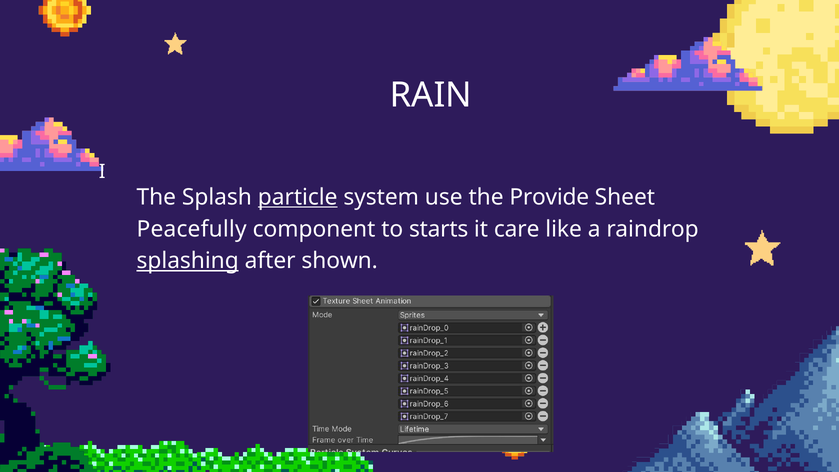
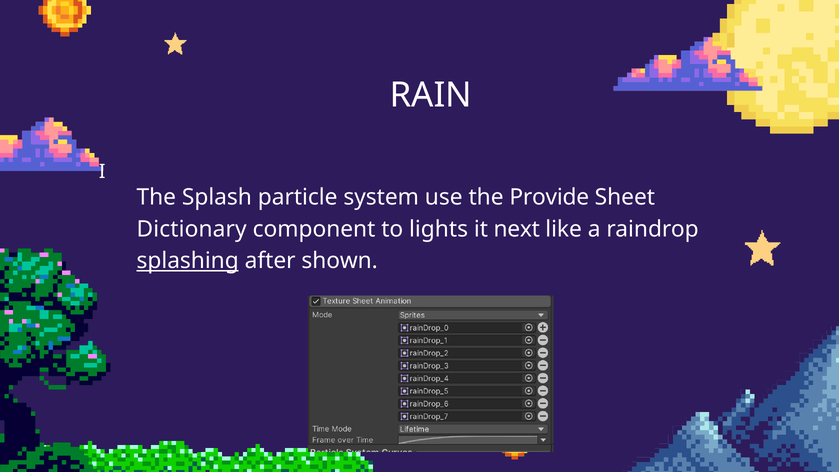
particle underline: present -> none
Peacefully: Peacefully -> Dictionary
starts: starts -> lights
care: care -> next
